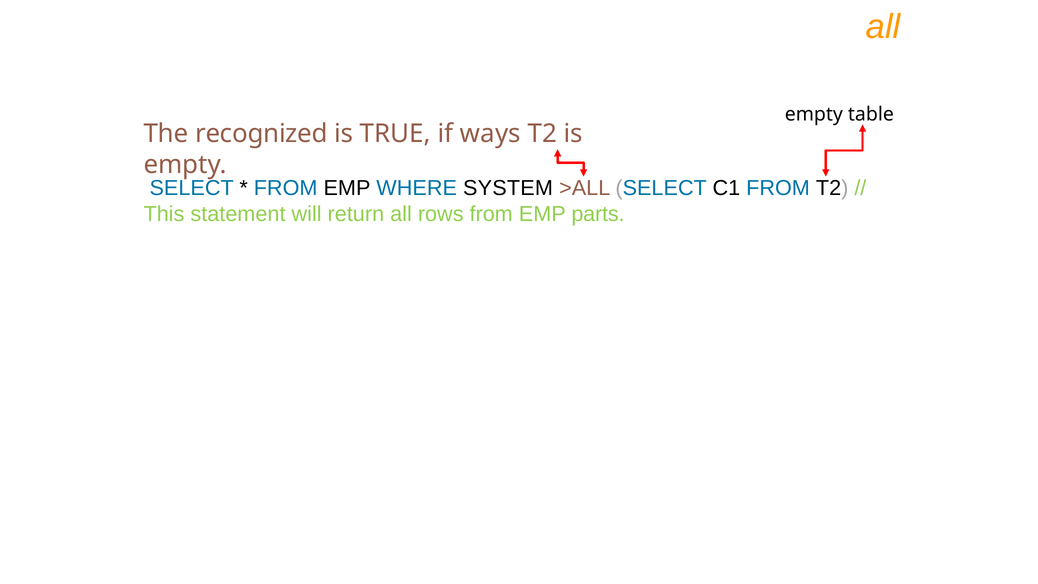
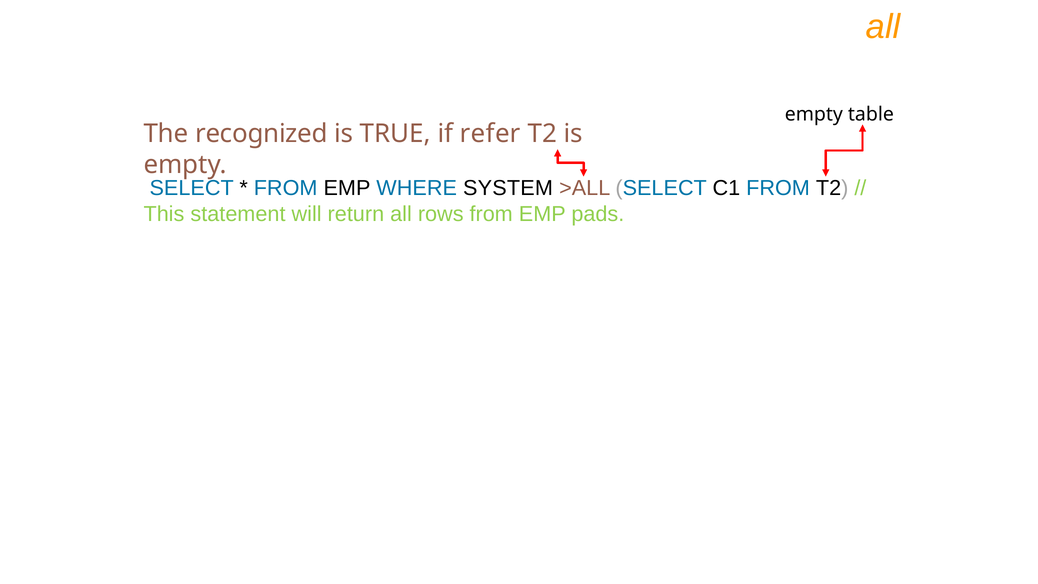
ways: ways -> refer
parts: parts -> pads
